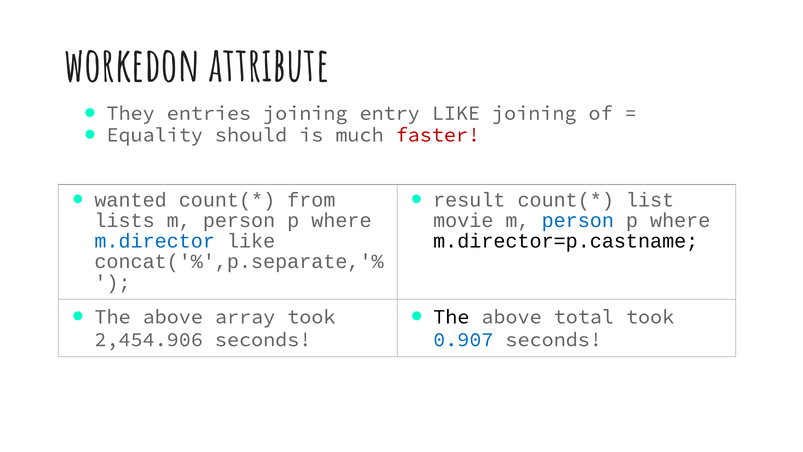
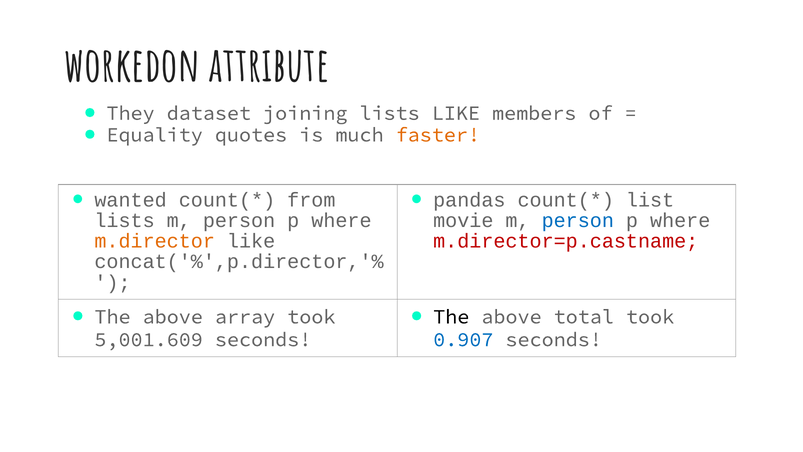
entries: entries -> dataset
joining entry: entry -> lists
LIKE joining: joining -> members
should: should -> quotes
faster colour: red -> orange
result: result -> pandas
m.director colour: blue -> orange
m.director=p.castname colour: black -> red
concat('%',p.separate,'%: concat('%',p.separate,'% -> concat('%',p.director,'%
2,454.906: 2,454.906 -> 5,001.609
